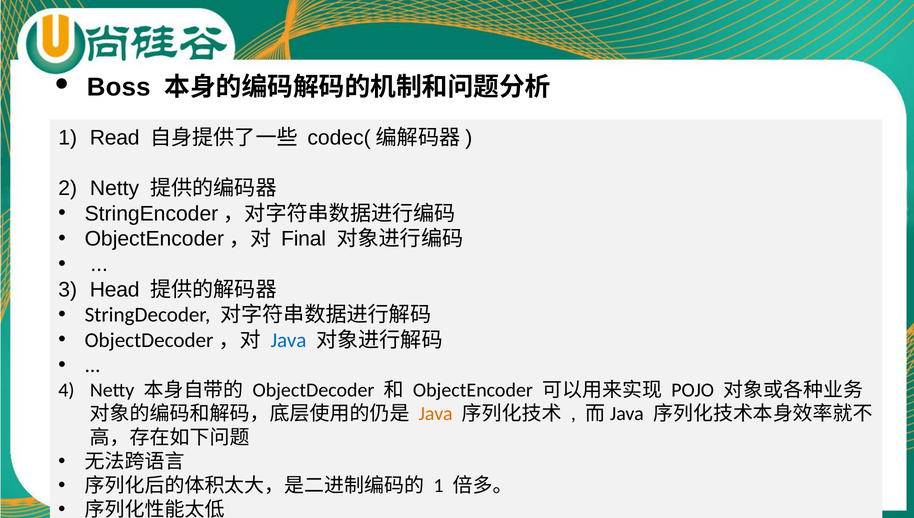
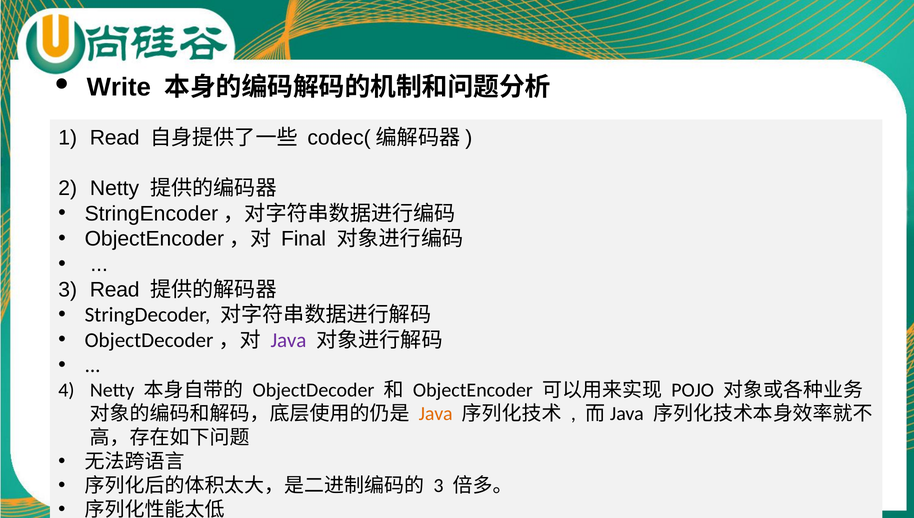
Boss: Boss -> Write
Head at (115, 290): Head -> Read
Java at (288, 340) colour: blue -> purple
1 at (438, 486): 1 -> 3
